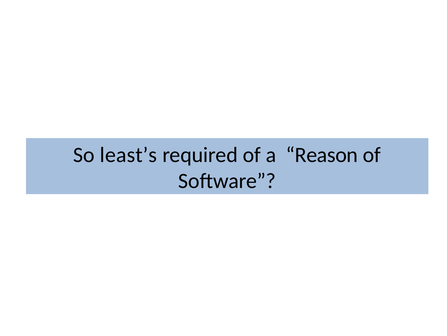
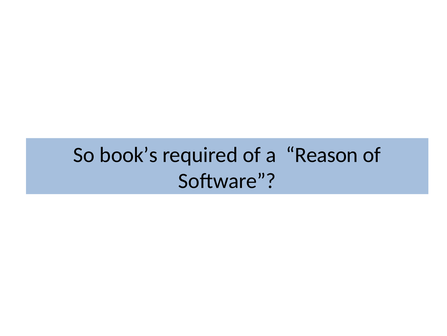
least’s: least’s -> book’s
